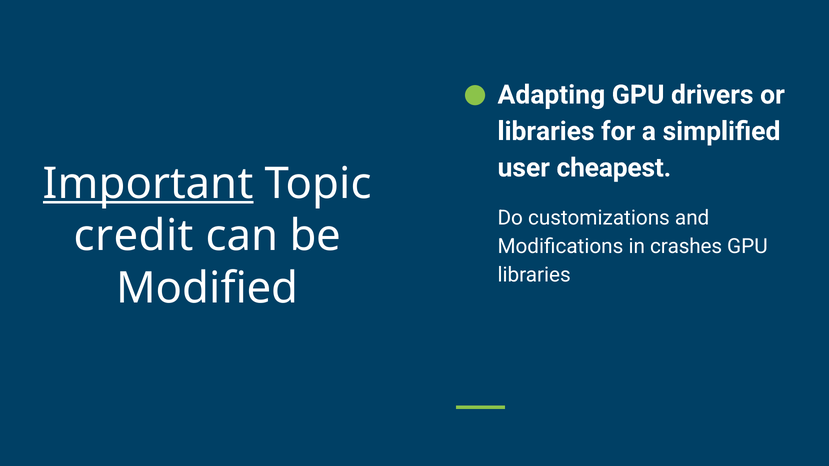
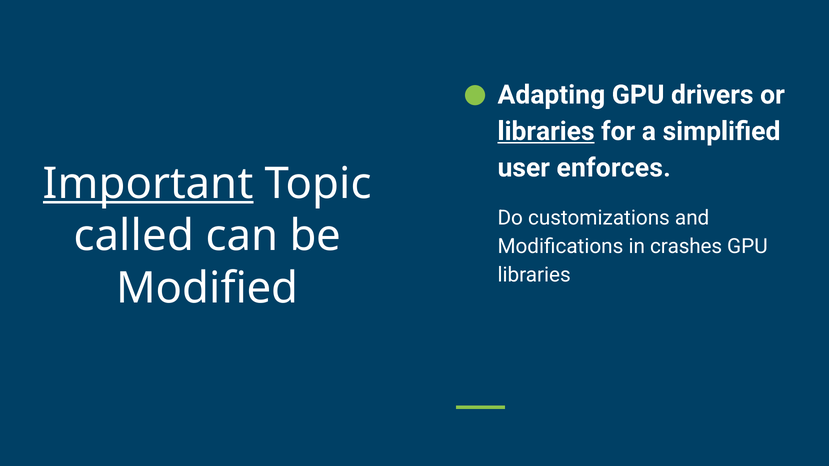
libraries at (546, 131) underline: none -> present
cheapest: cheapest -> enforces
credit: credit -> called
